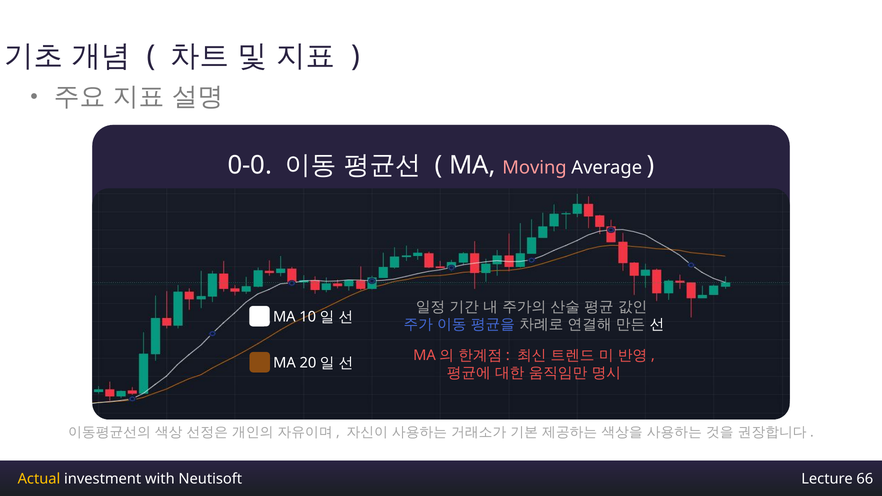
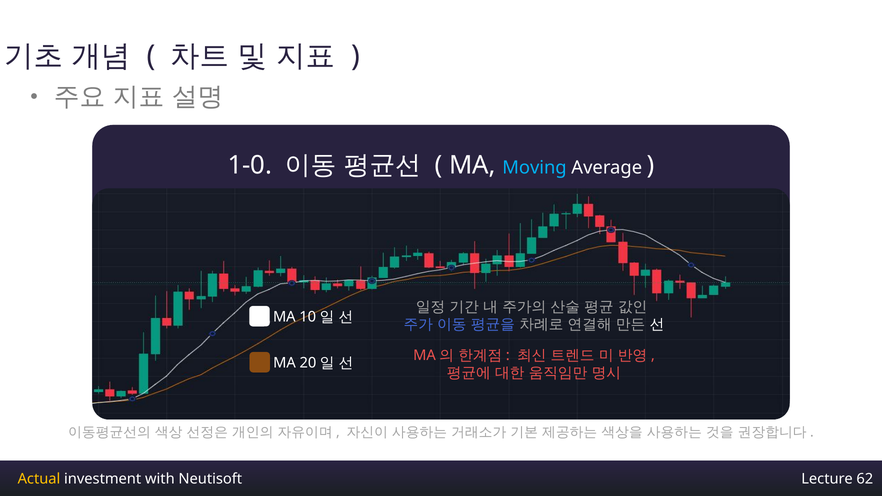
0-0: 0-0 -> 1-0
Moving colour: pink -> light blue
66: 66 -> 62
